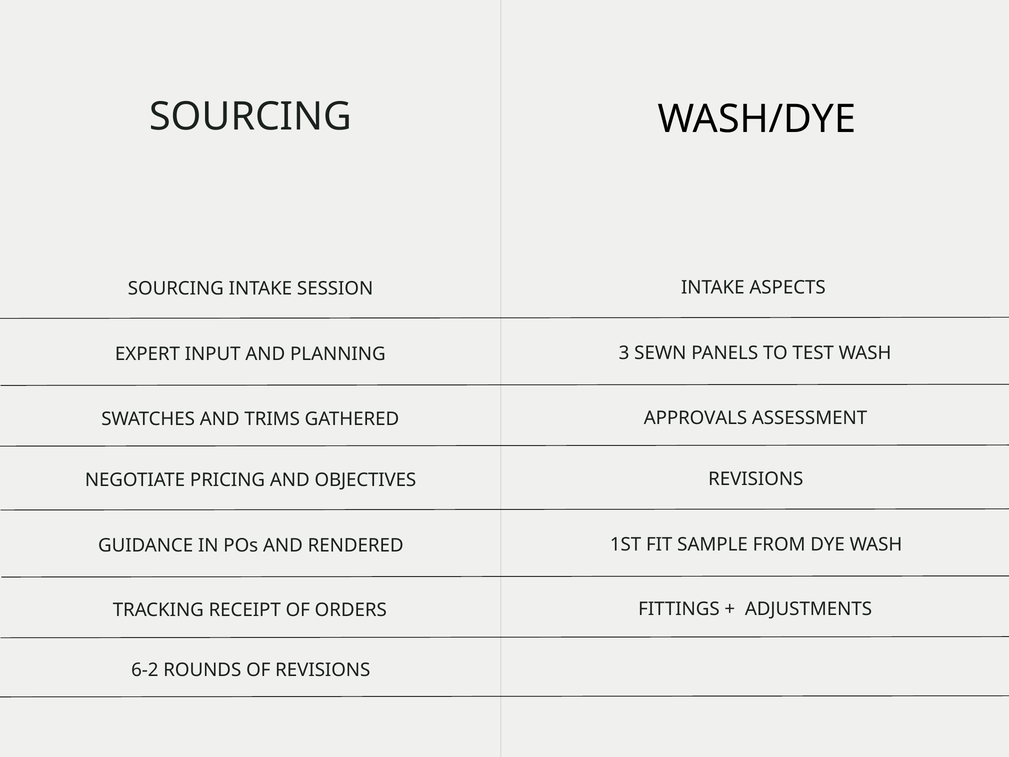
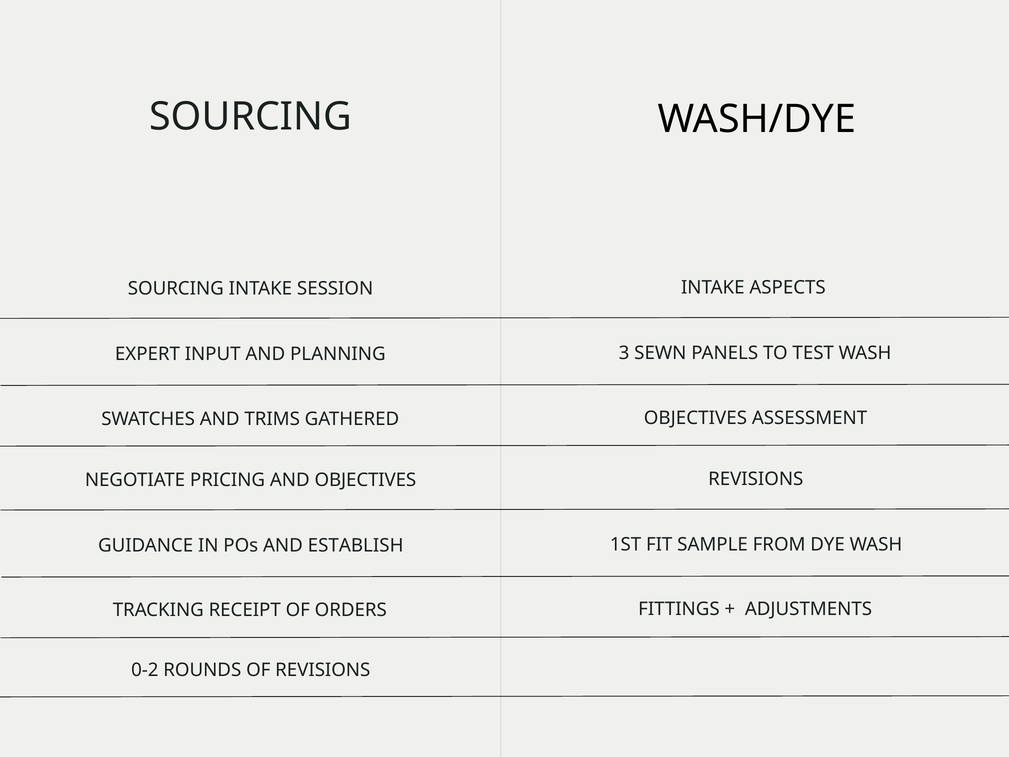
APPROVALS at (696, 418): APPROVALS -> OBJECTIVES
RENDERED: RENDERED -> ESTABLISH
6-2: 6-2 -> 0-2
